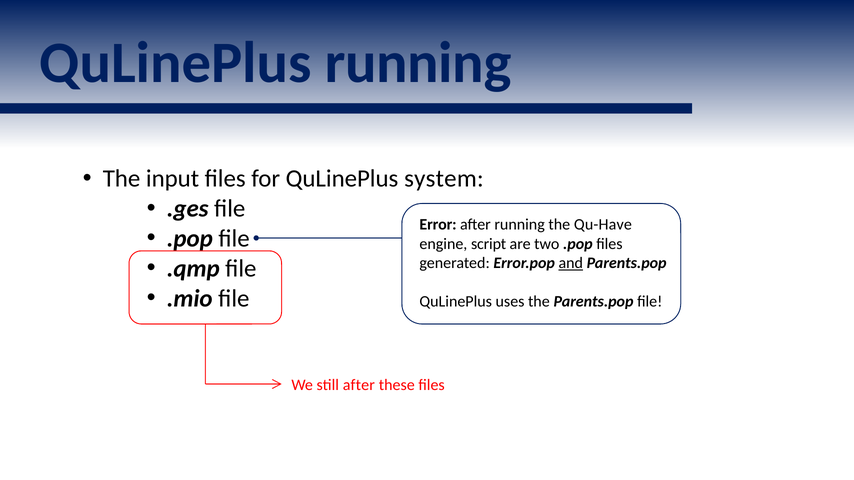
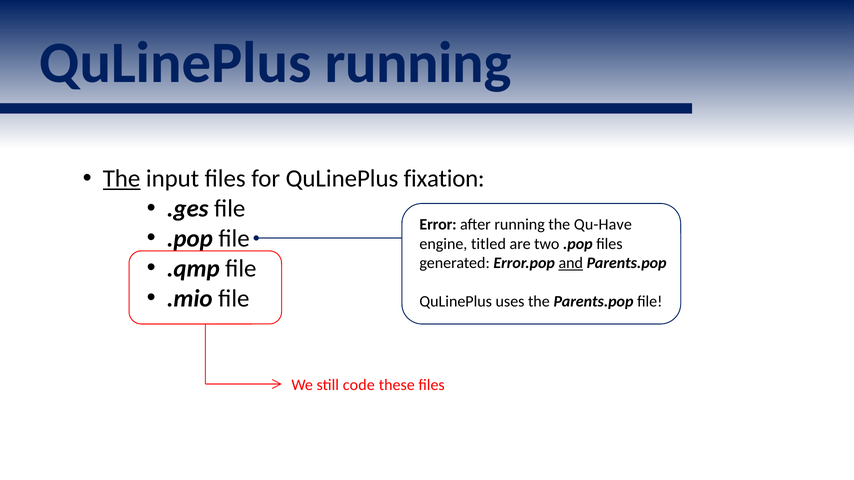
The at (122, 179) underline: none -> present
system: system -> fixation
script: script -> titled
still after: after -> code
